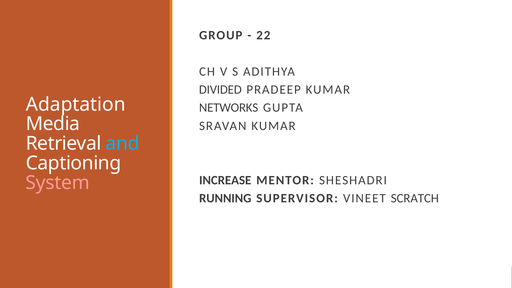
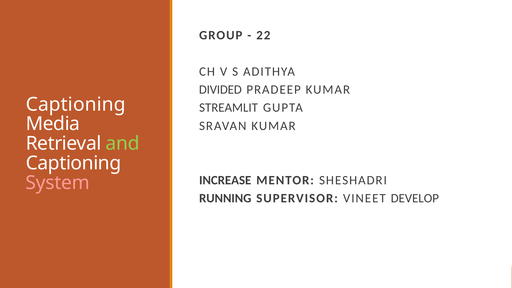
Adaptation at (76, 104): Adaptation -> Captioning
NETWORKS: NETWORKS -> STREAMLIT
and colour: light blue -> light green
SCRATCH: SCRATCH -> DEVELOP
